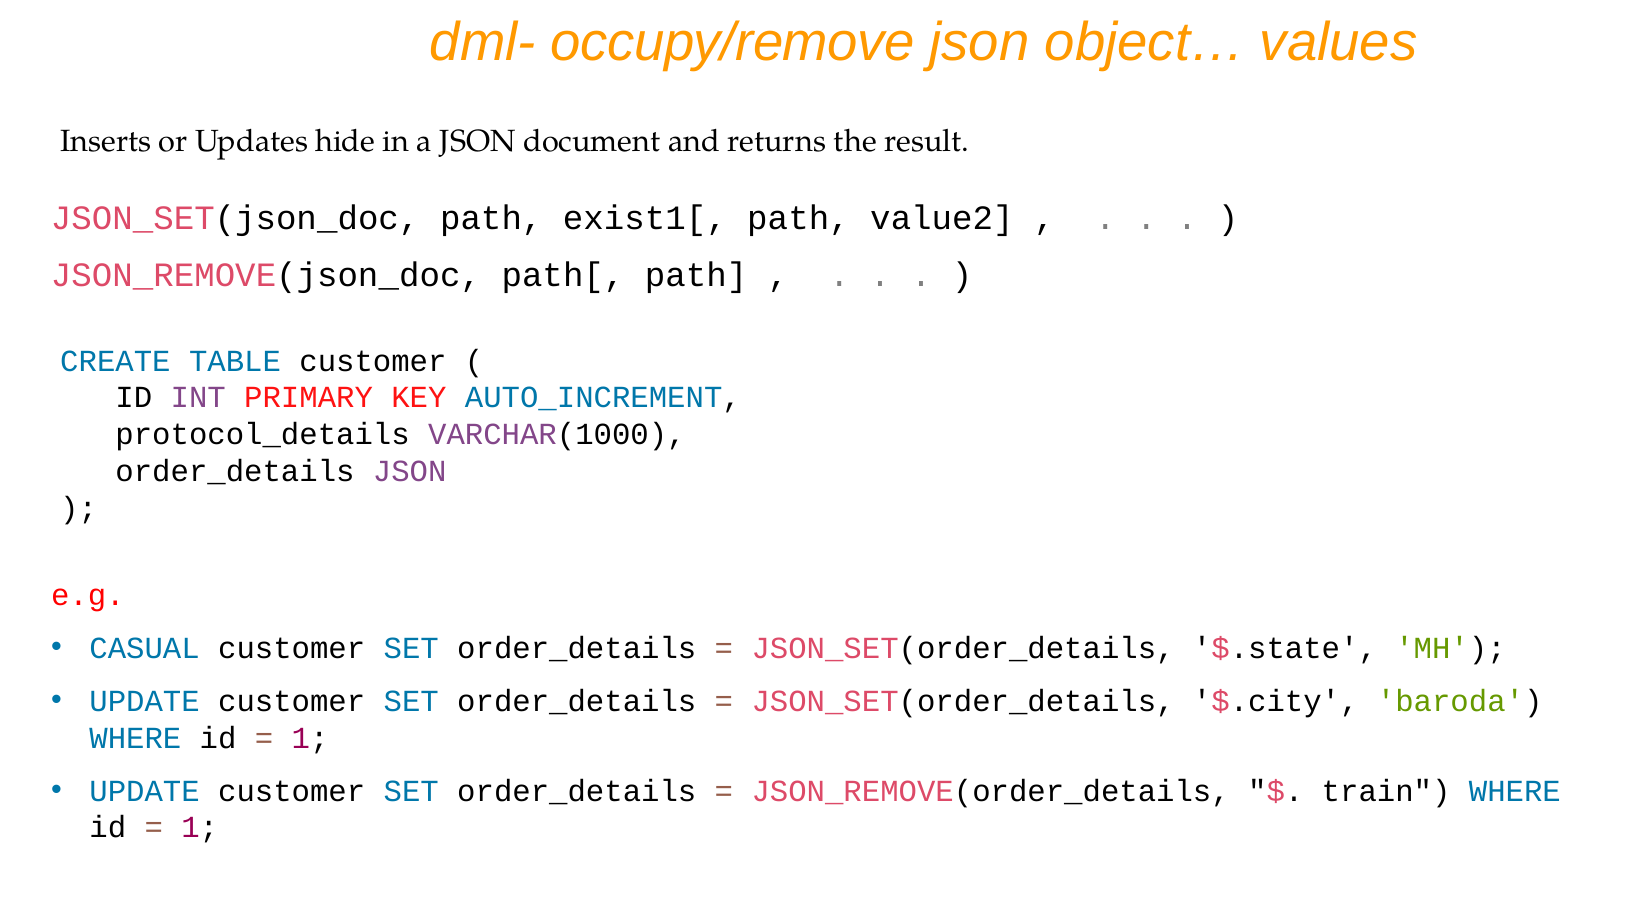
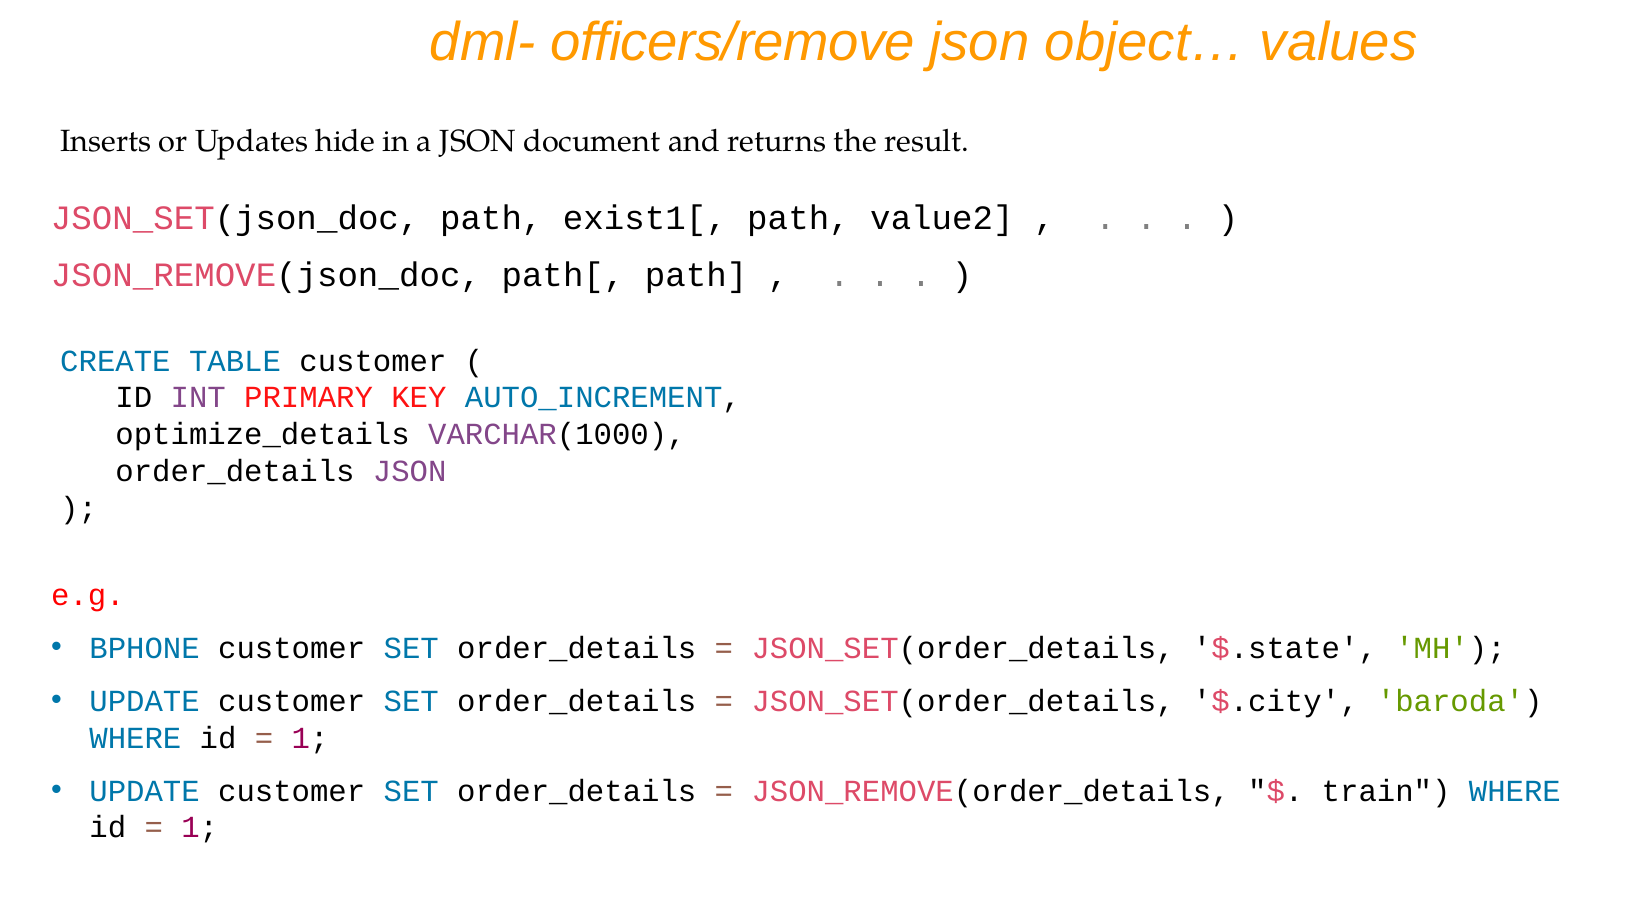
occupy/remove: occupy/remove -> officers/remove
protocol_details: protocol_details -> optimize_details
CASUAL: CASUAL -> BPHONE
